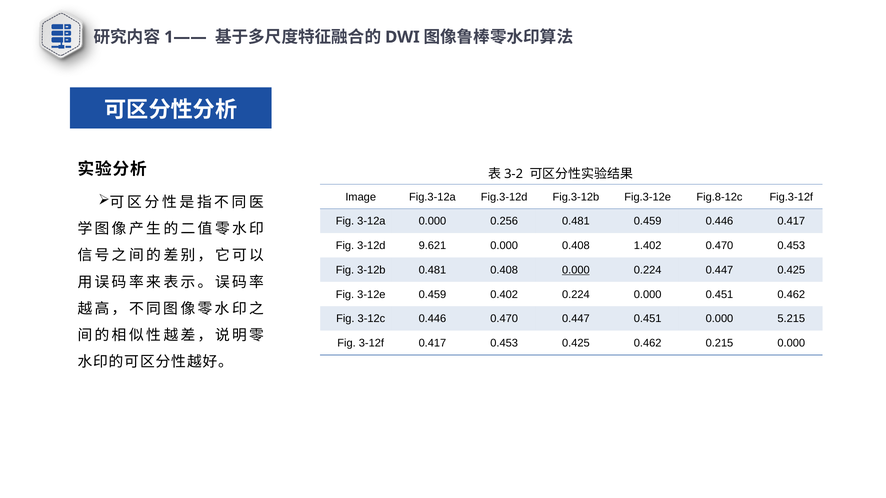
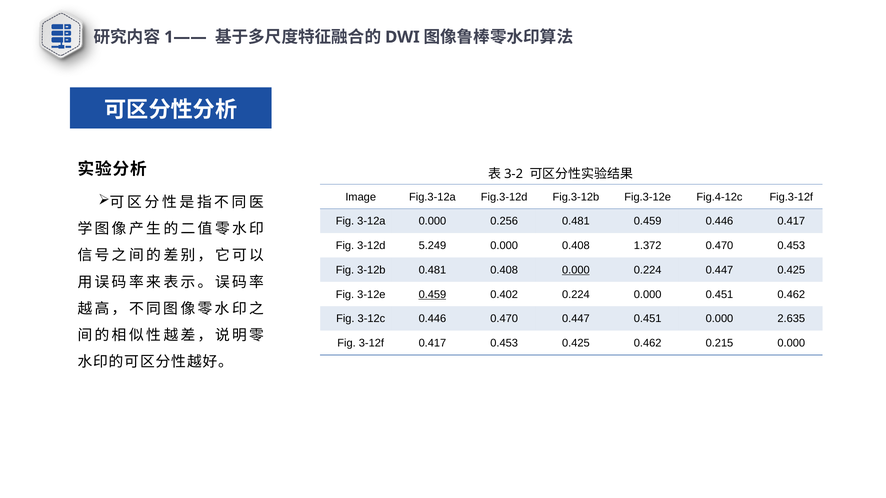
Fig.8-12c: Fig.8-12c -> Fig.4-12c
9.621: 9.621 -> 5.249
1.402: 1.402 -> 1.372
0.459 at (432, 295) underline: none -> present
5.215: 5.215 -> 2.635
